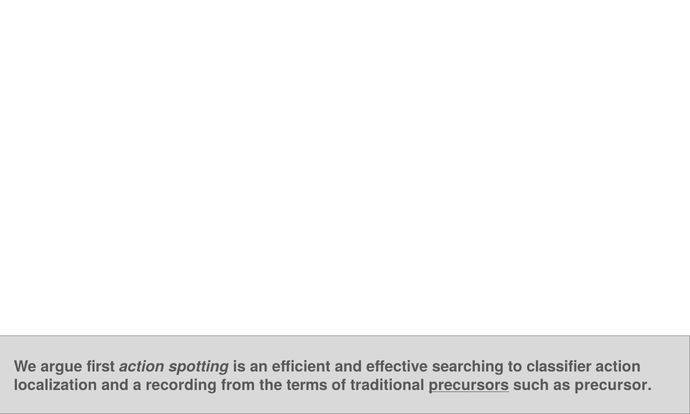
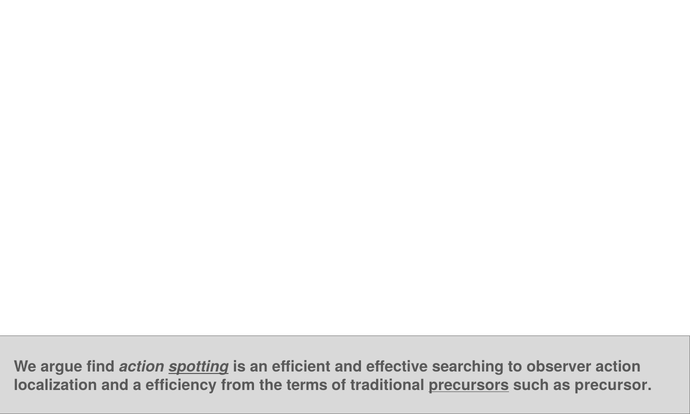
first: first -> find
spotting underline: none -> present
classifier: classifier -> observer
recording: recording -> efficiency
